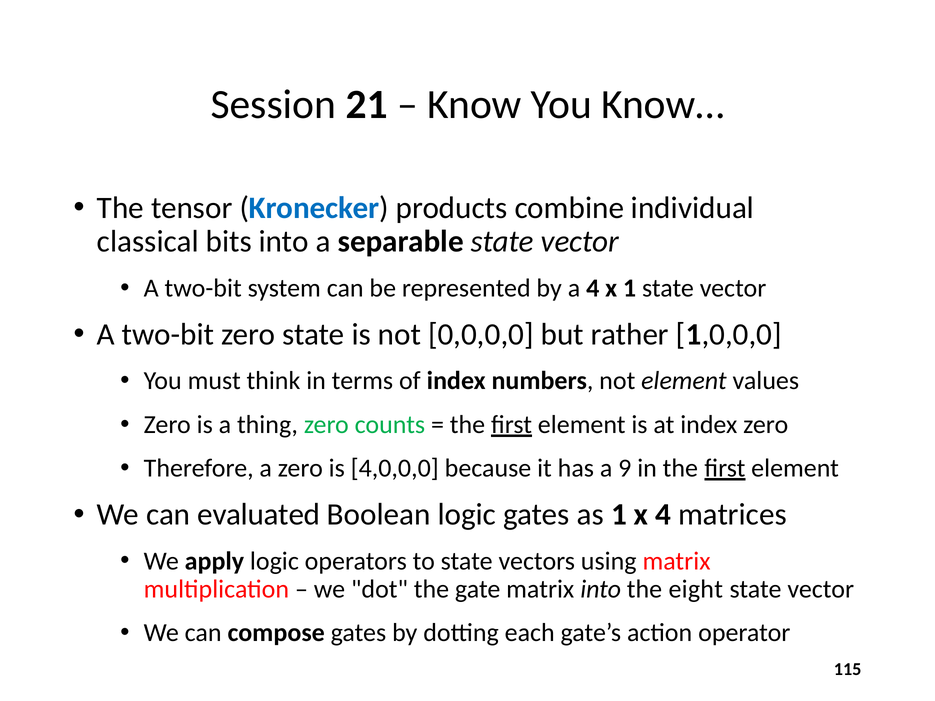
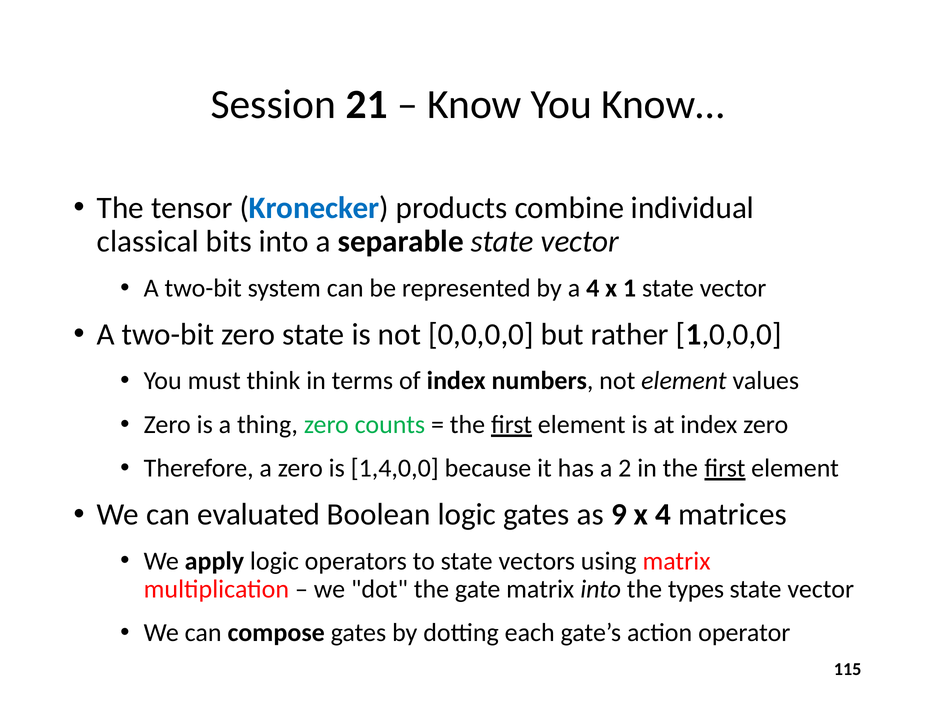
4,0,0,0: 4,0,0,0 -> 1,4,0,0
9: 9 -> 2
as 1: 1 -> 9
eight: eight -> types
